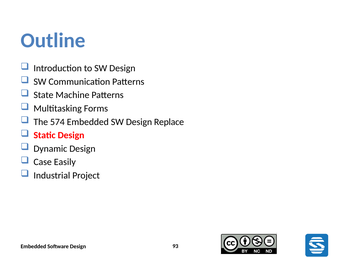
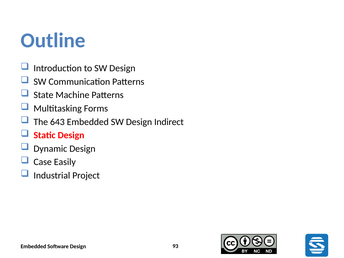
574: 574 -> 643
Replace: Replace -> Indirect
